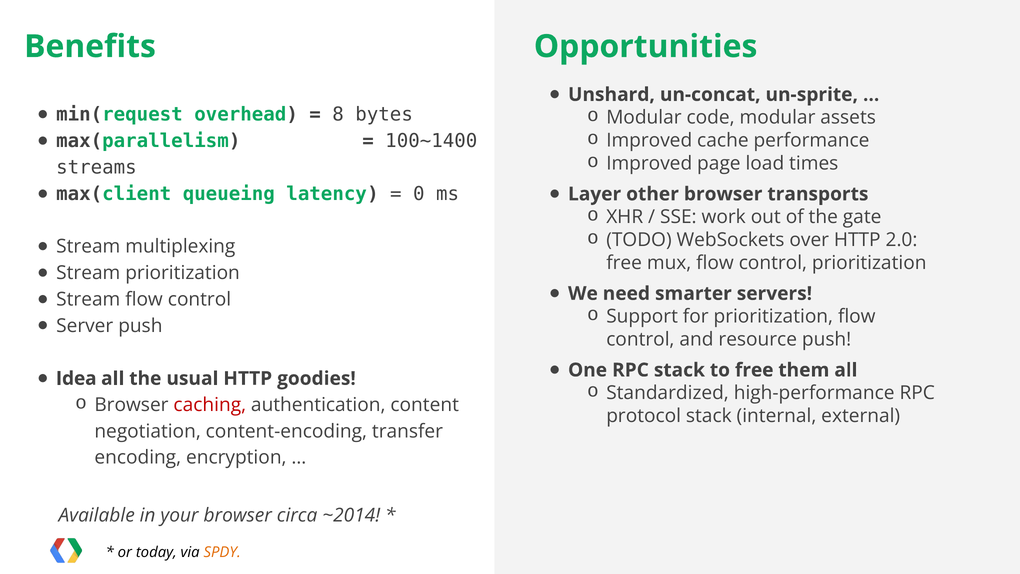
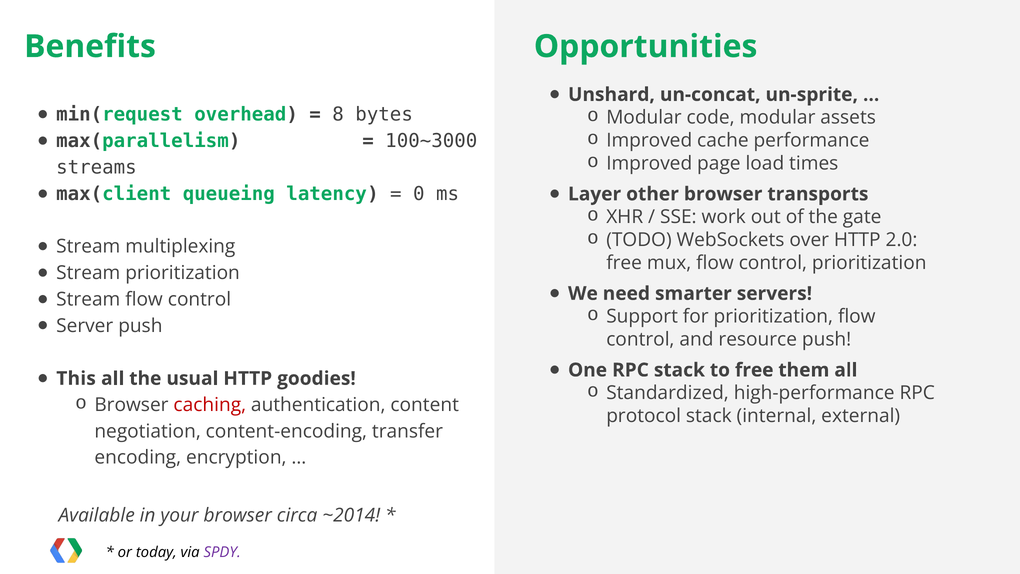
100~1400: 100~1400 -> 100~3000
Idea: Idea -> This
SPDY colour: orange -> purple
